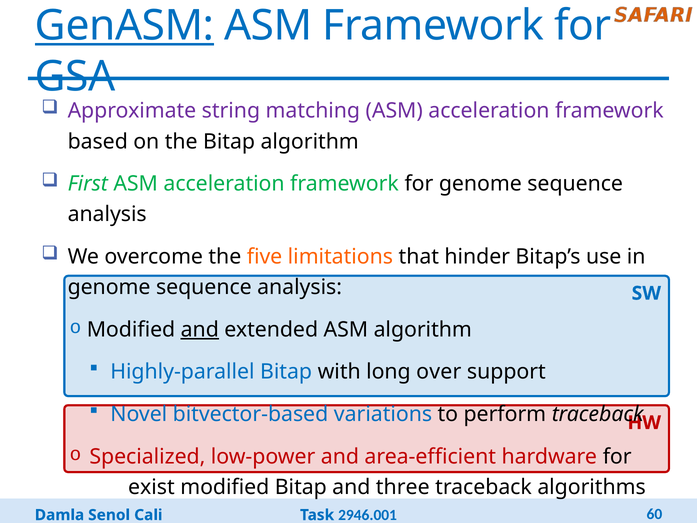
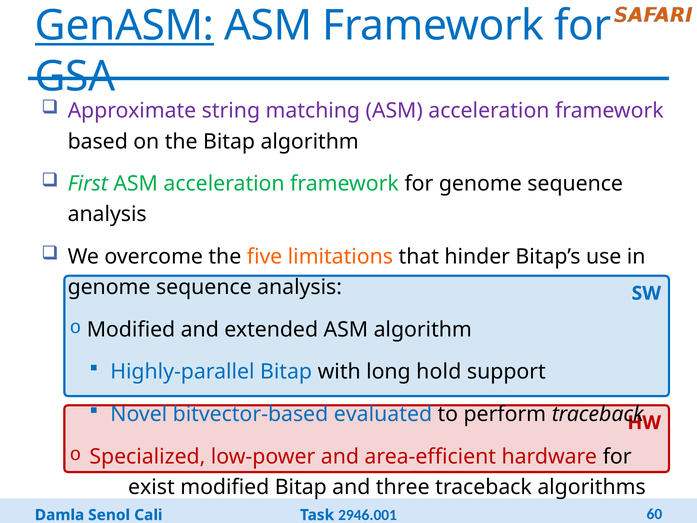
and at (200, 330) underline: present -> none
over: over -> hold
variations: variations -> evaluated
